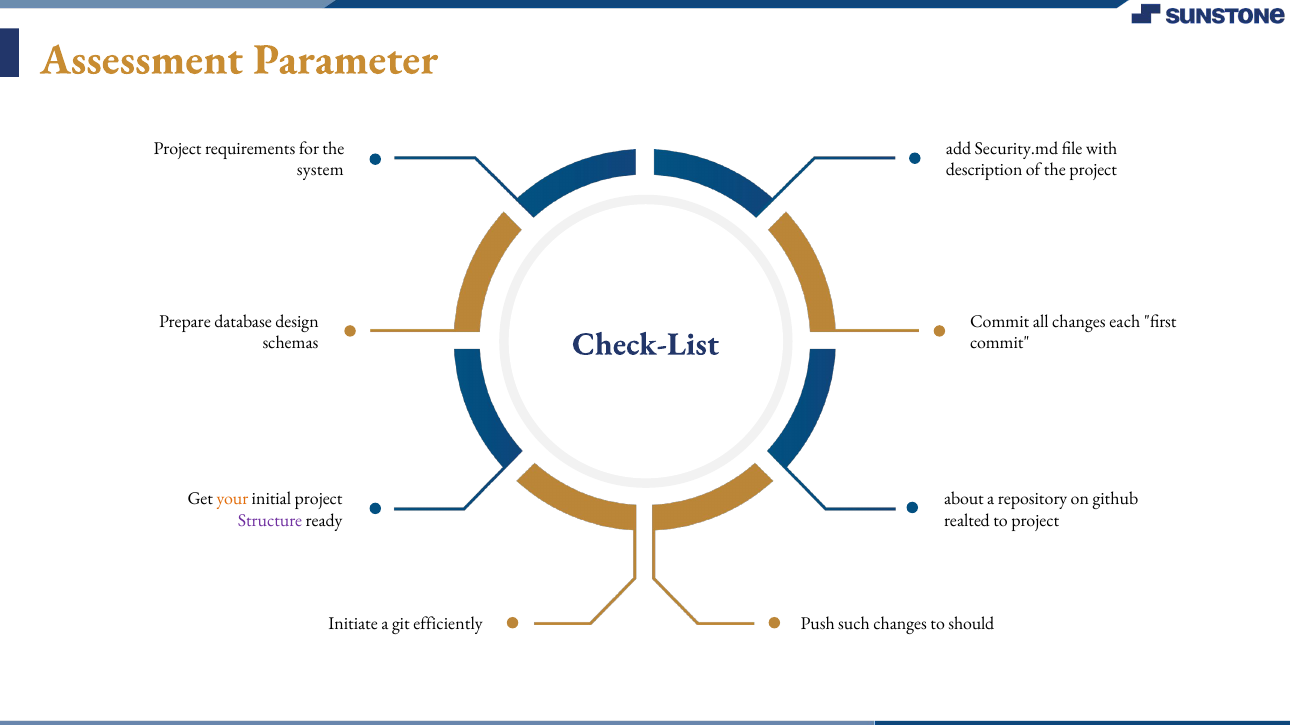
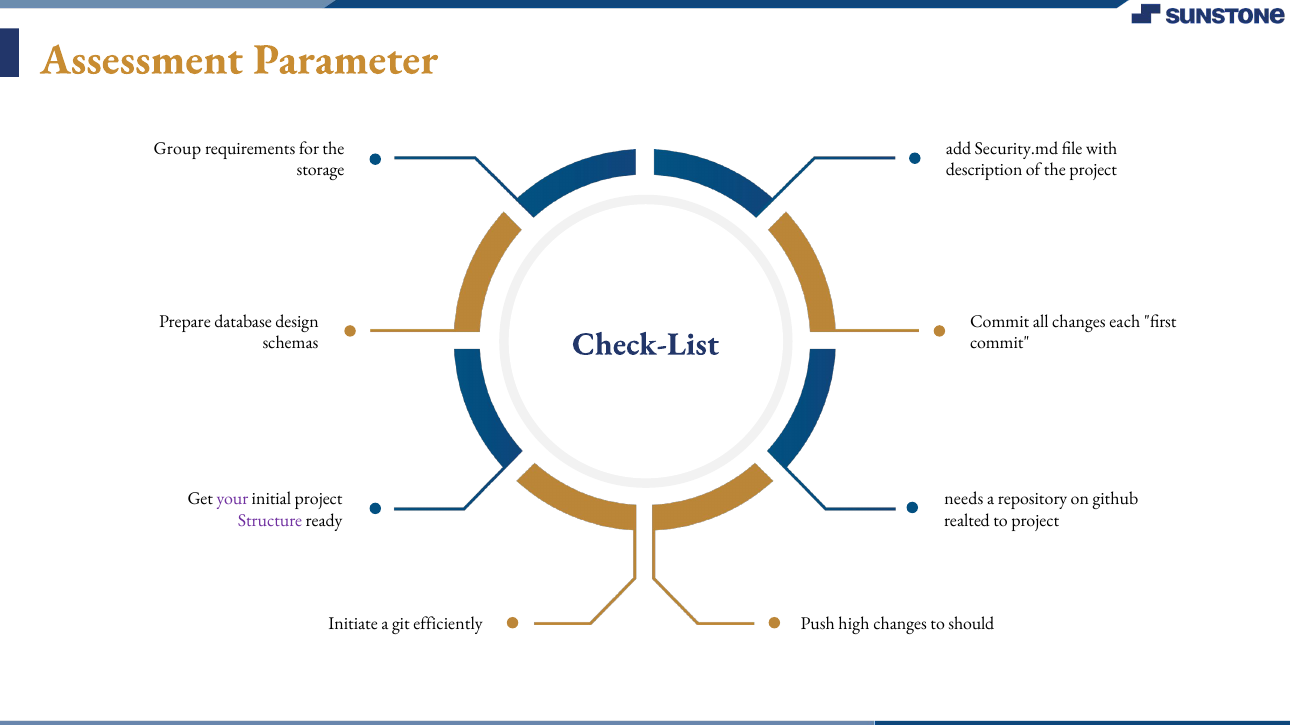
Project at (178, 149): Project -> Group
system: system -> storage
your colour: orange -> purple
about: about -> needs
such: such -> high
